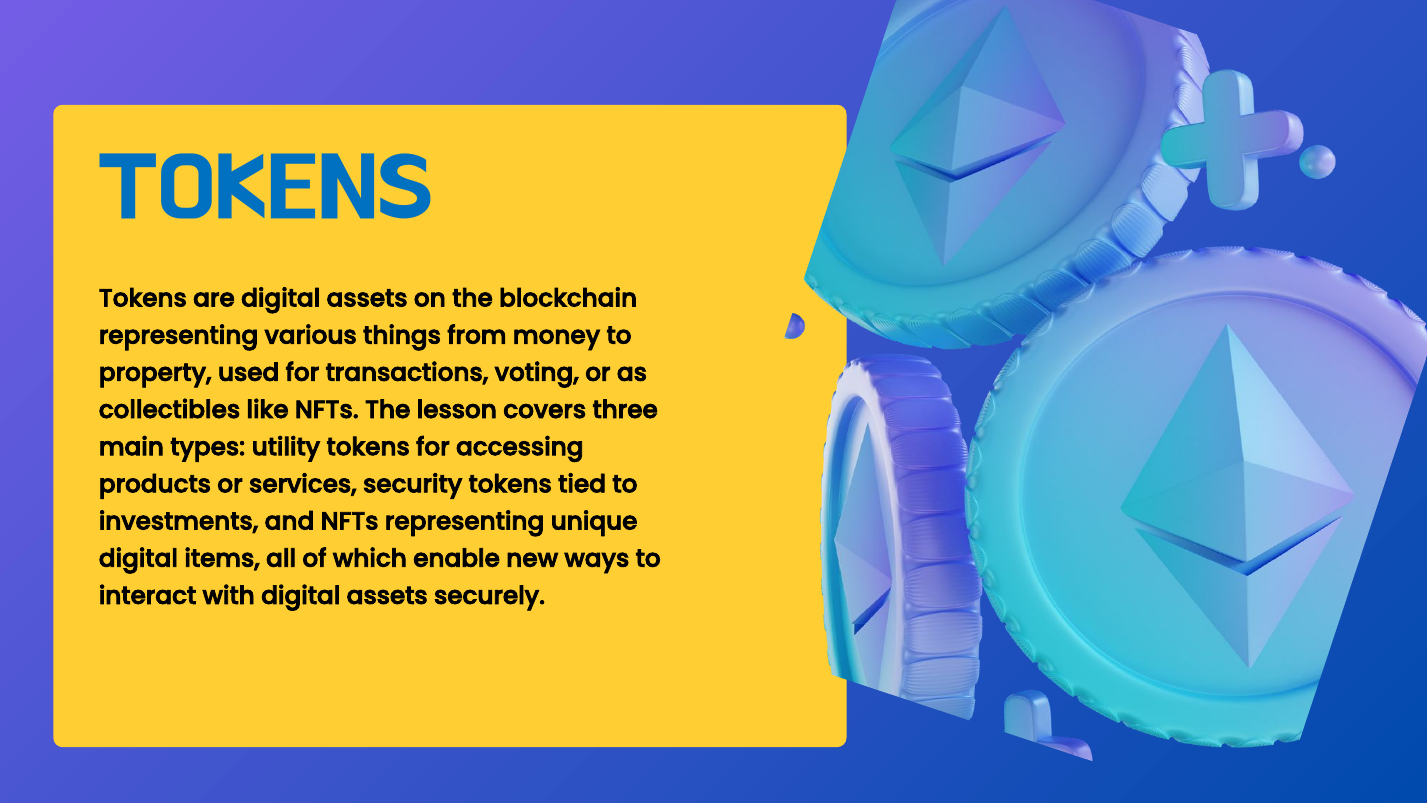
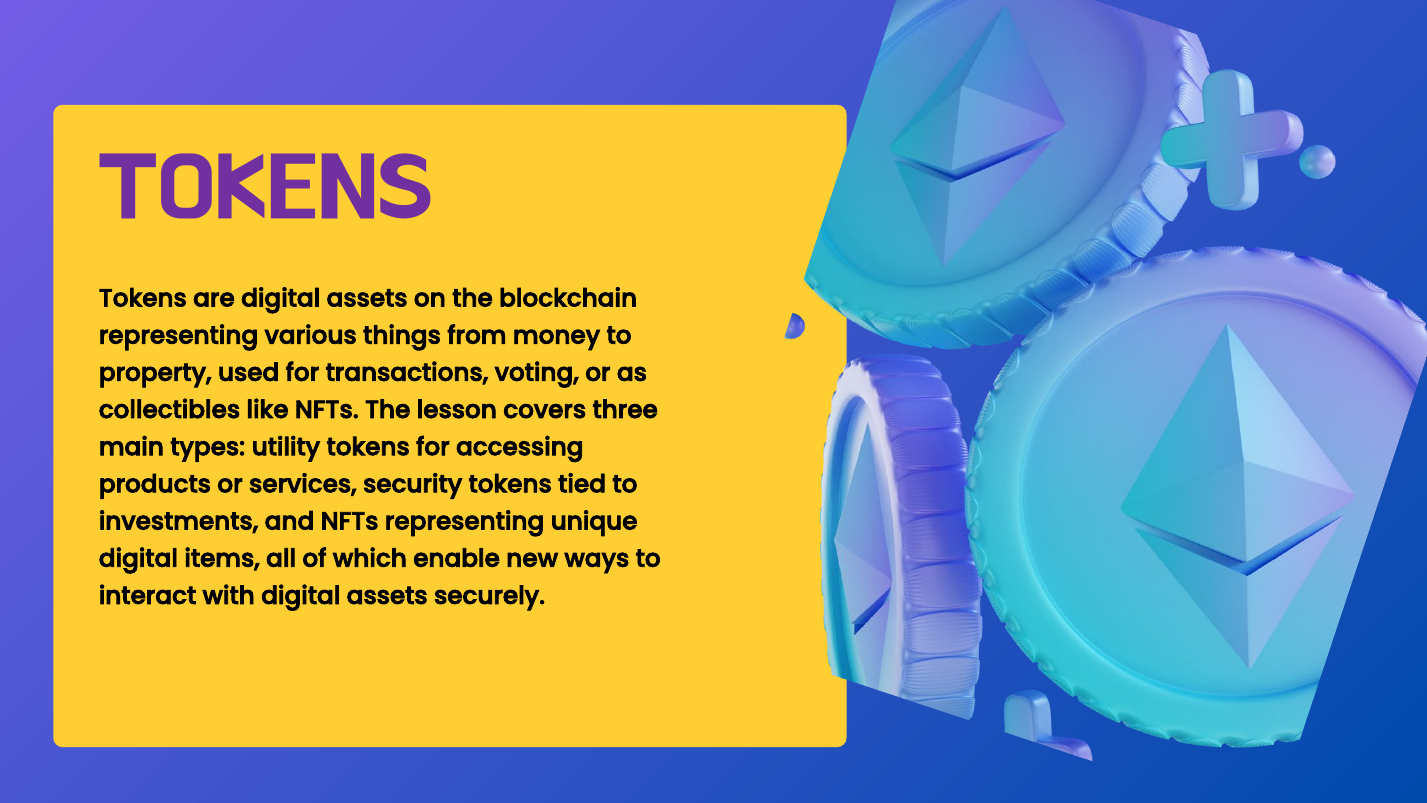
TOKENS at (266, 185) colour: blue -> purple
